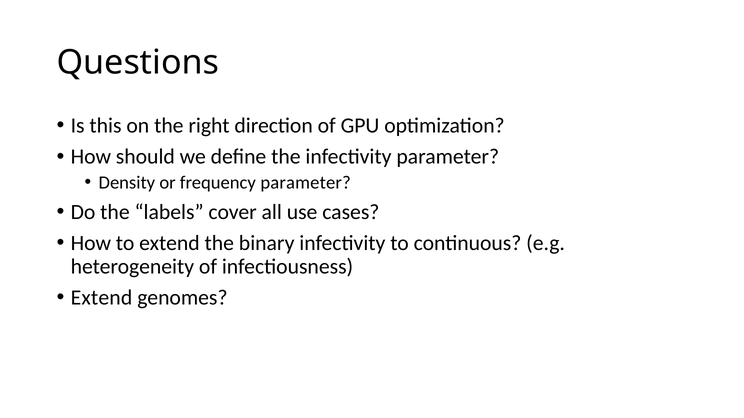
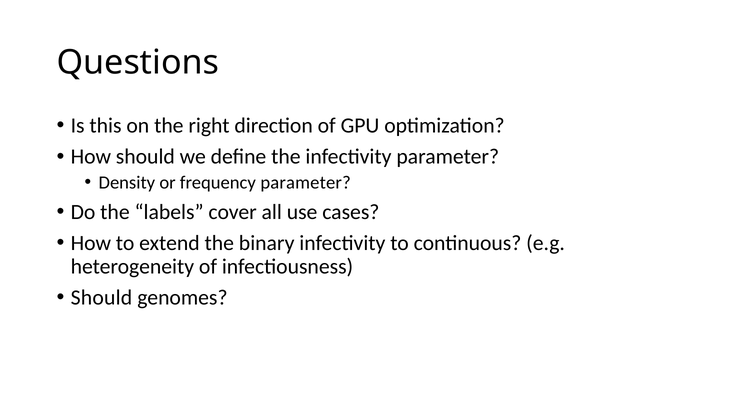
Extend at (101, 298): Extend -> Should
